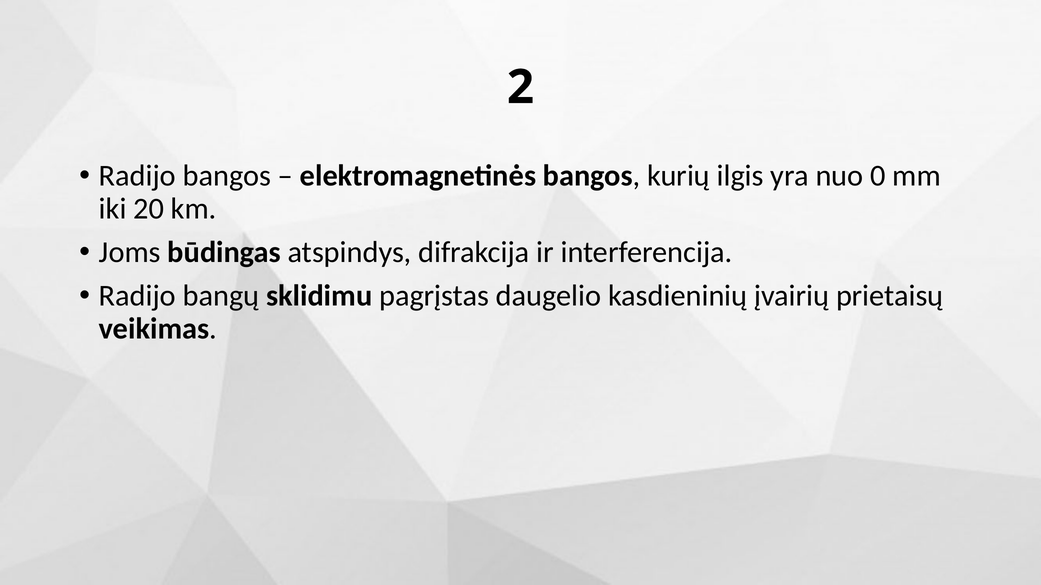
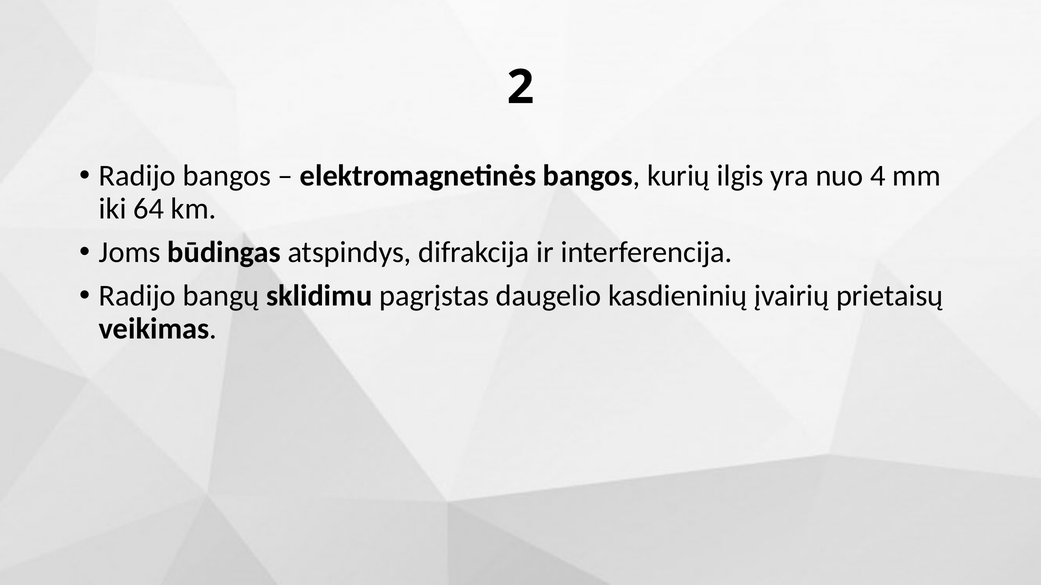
0: 0 -> 4
20: 20 -> 64
